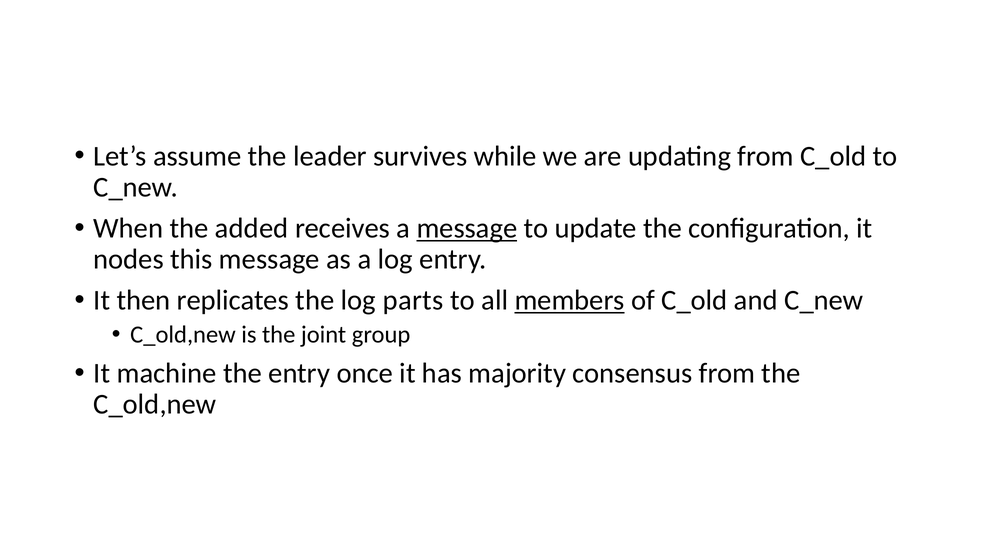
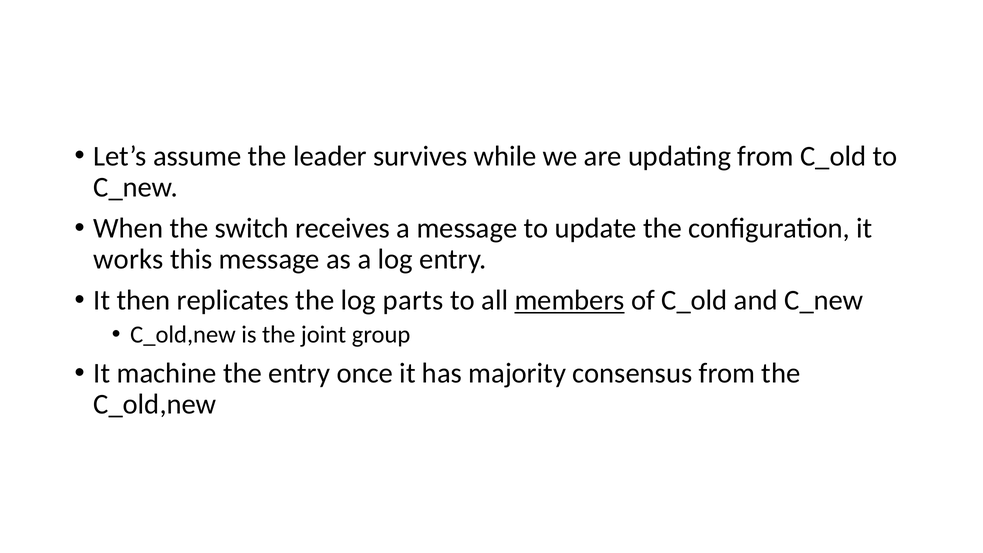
added: added -> switch
message at (467, 228) underline: present -> none
nodes: nodes -> works
